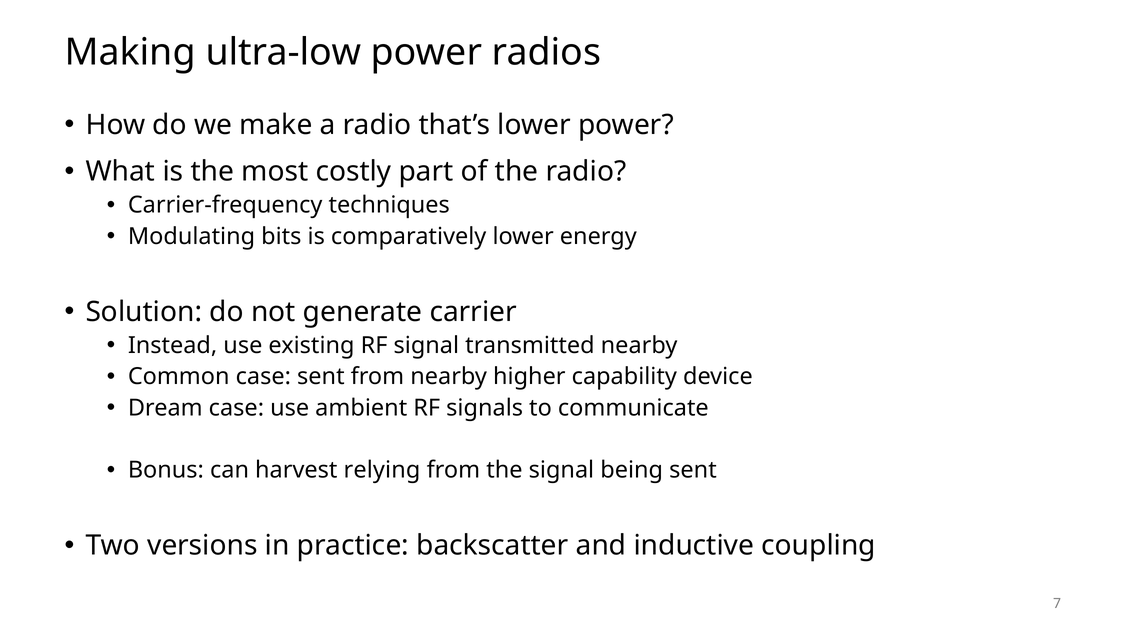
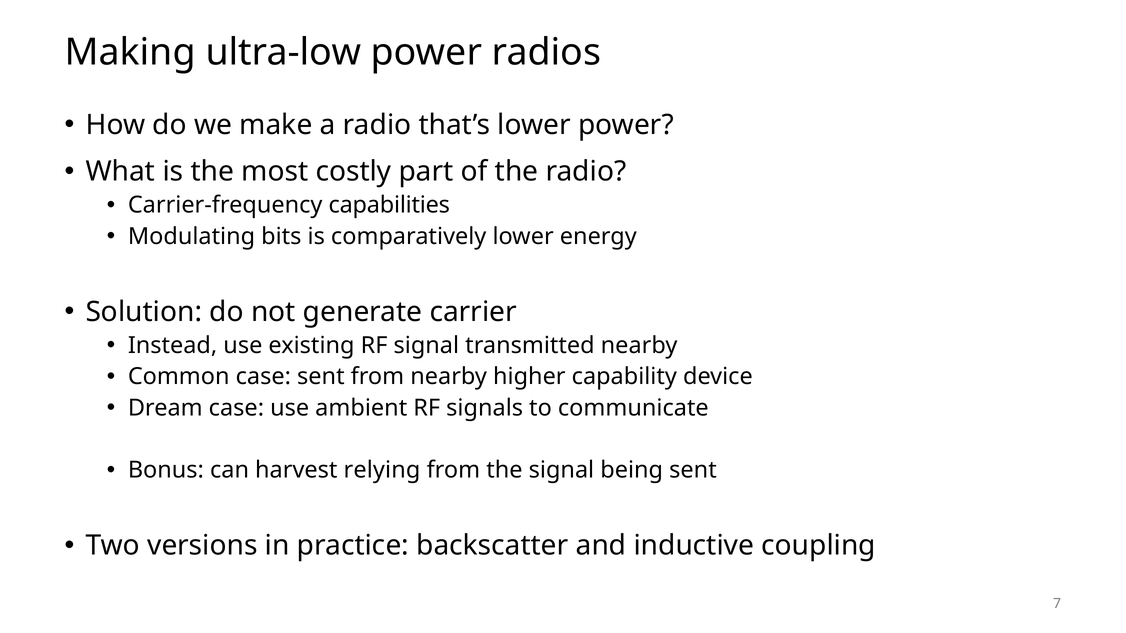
techniques: techniques -> capabilities
